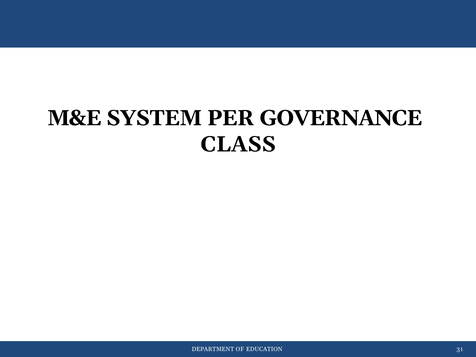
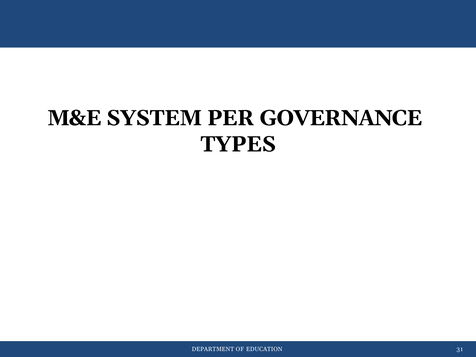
CLASS: CLASS -> TYPES
